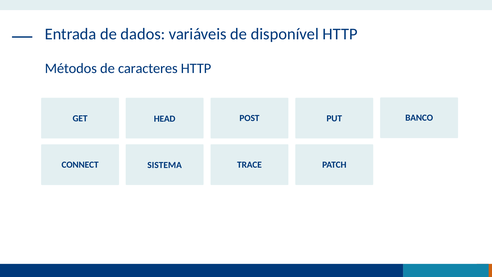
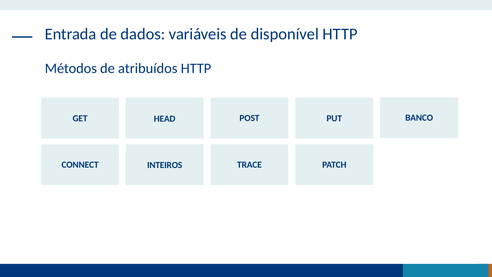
caracteres: caracteres -> atribuídos
SISTEMA: SISTEMA -> INTEIROS
